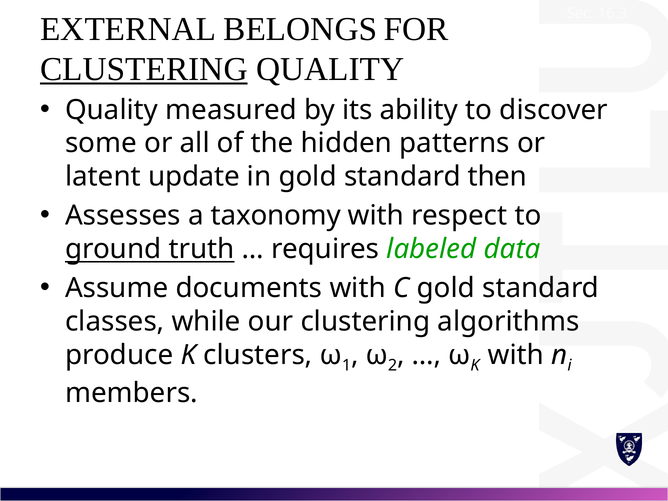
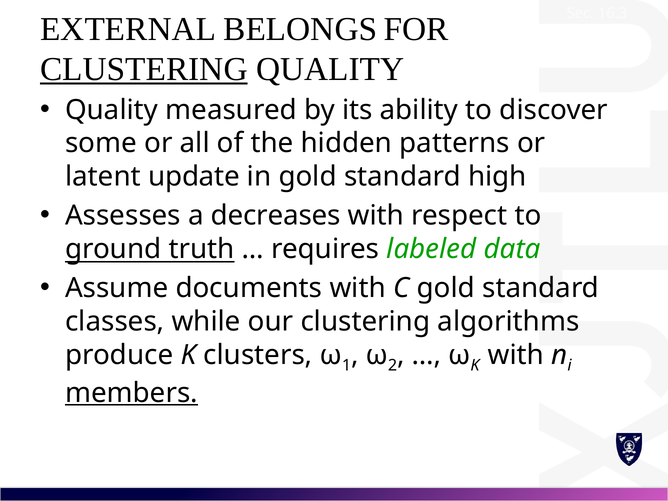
then: then -> high
taxonomy: taxonomy -> decreases
members underline: none -> present
